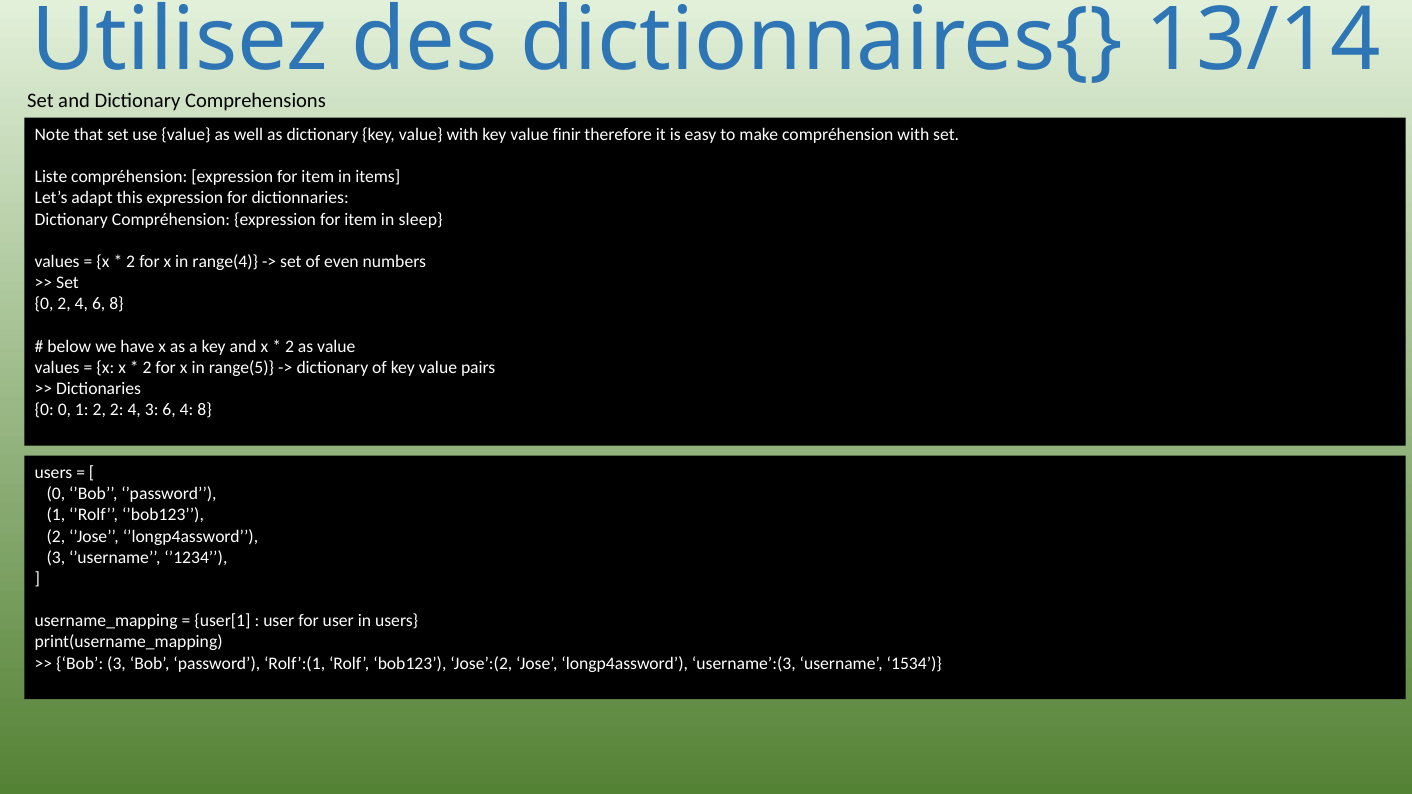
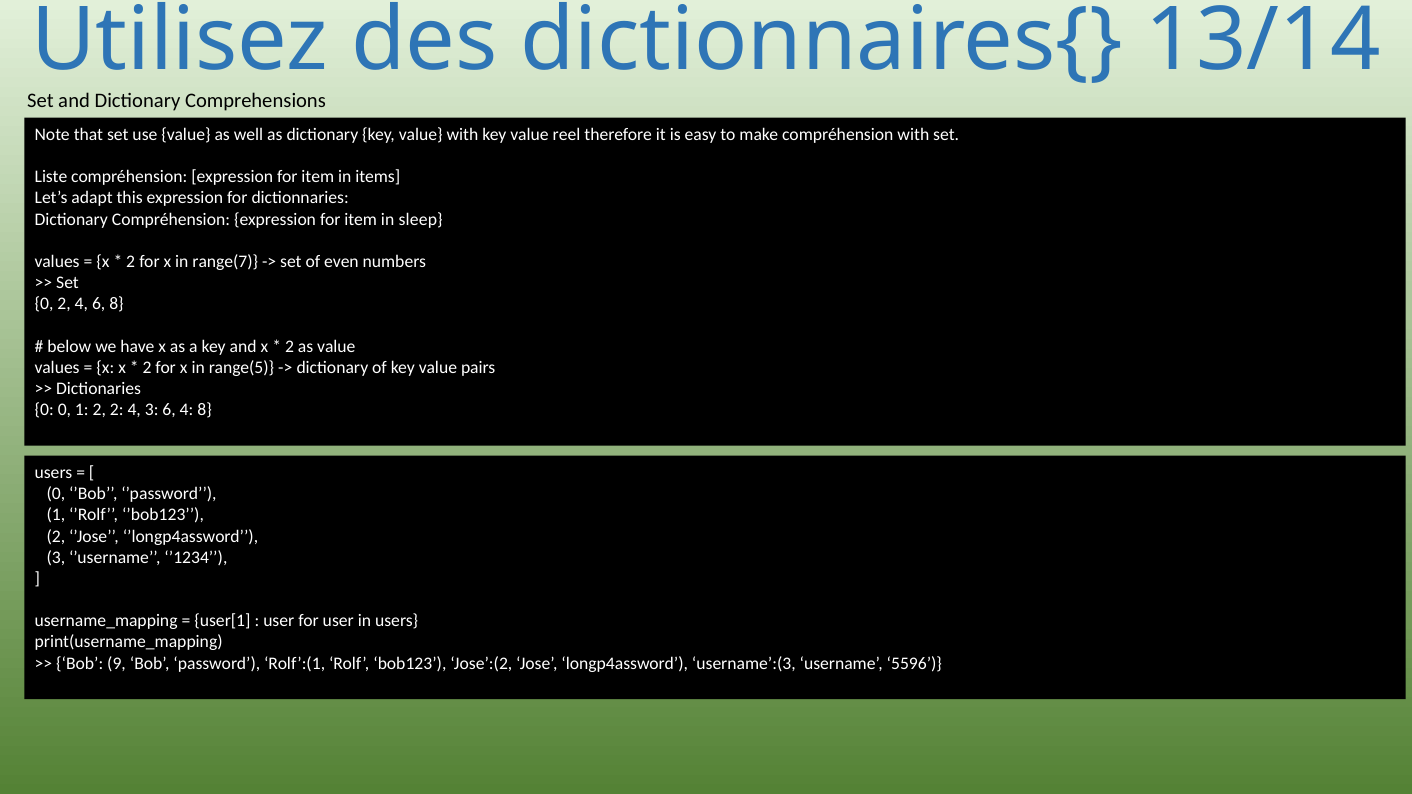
finir: finir -> reel
range(4: range(4 -> range(7
Bob 3: 3 -> 9
1534: 1534 -> 5596
